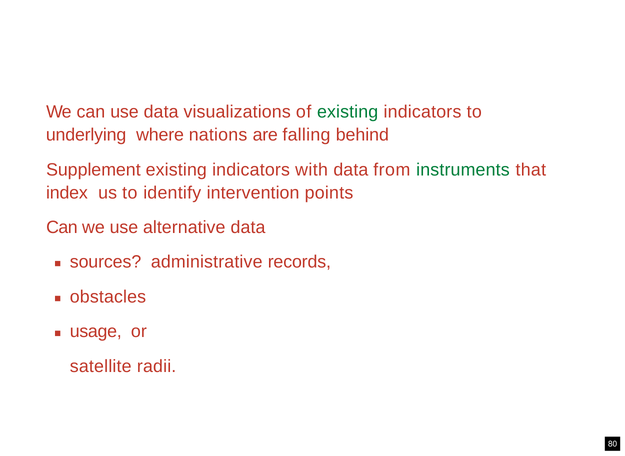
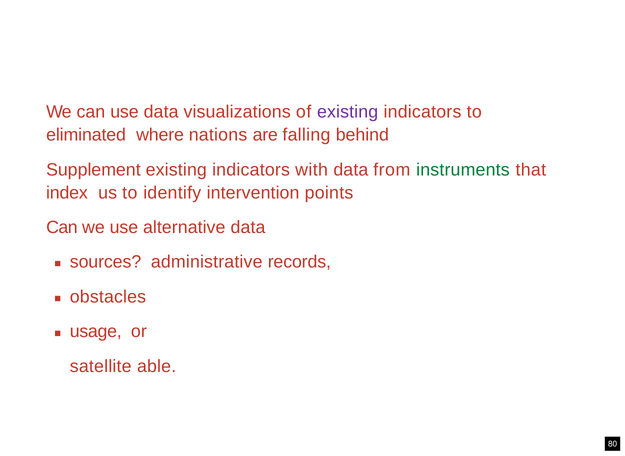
existing at (348, 112) colour: green -> purple
underlying: underlying -> eliminated
radii: radii -> able
